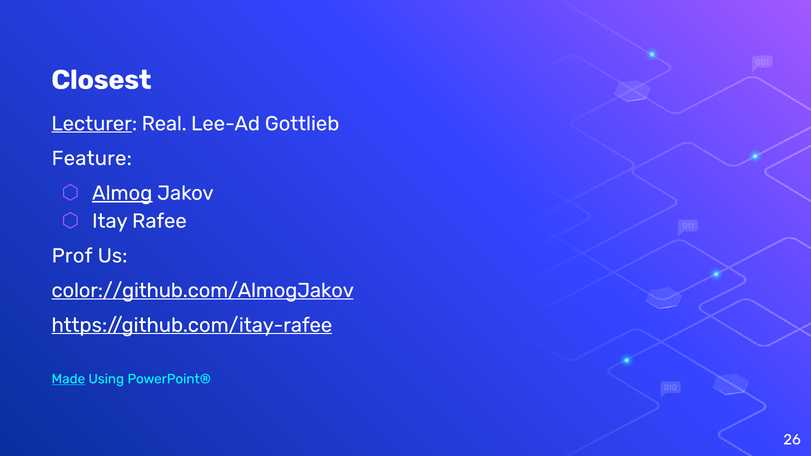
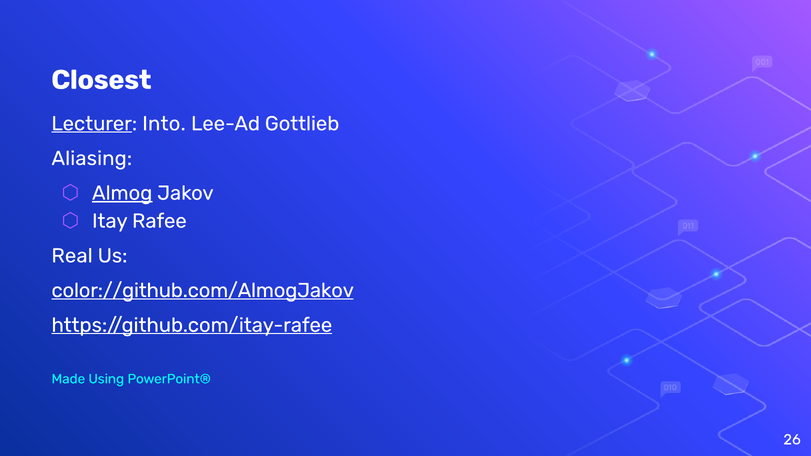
Real: Real -> Into
Feature: Feature -> Aliasing
Prof: Prof -> Real
Made underline: present -> none
